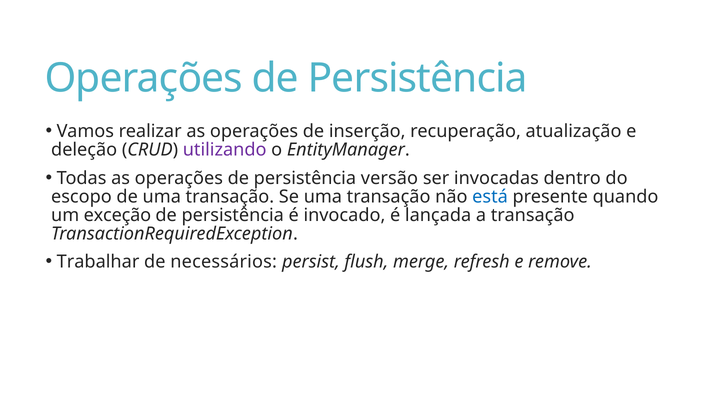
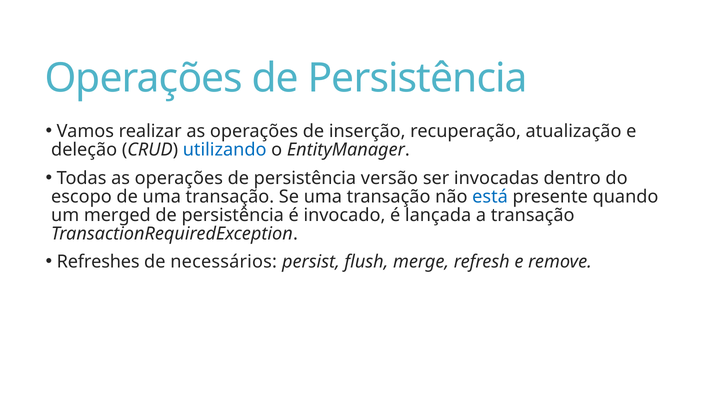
utilizando colour: purple -> blue
exceção: exceção -> merged
Trabalhar: Trabalhar -> Refreshes
